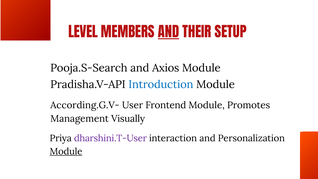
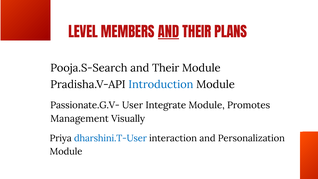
SETUP: SETUP -> PLANS
Pooja.S-Search and Axios: Axios -> Their
According.G.V-: According.G.V- -> Passionate.G.V-
Frontend: Frontend -> Integrate
dharshini.T-User colour: purple -> blue
Module at (66, 151) underline: present -> none
